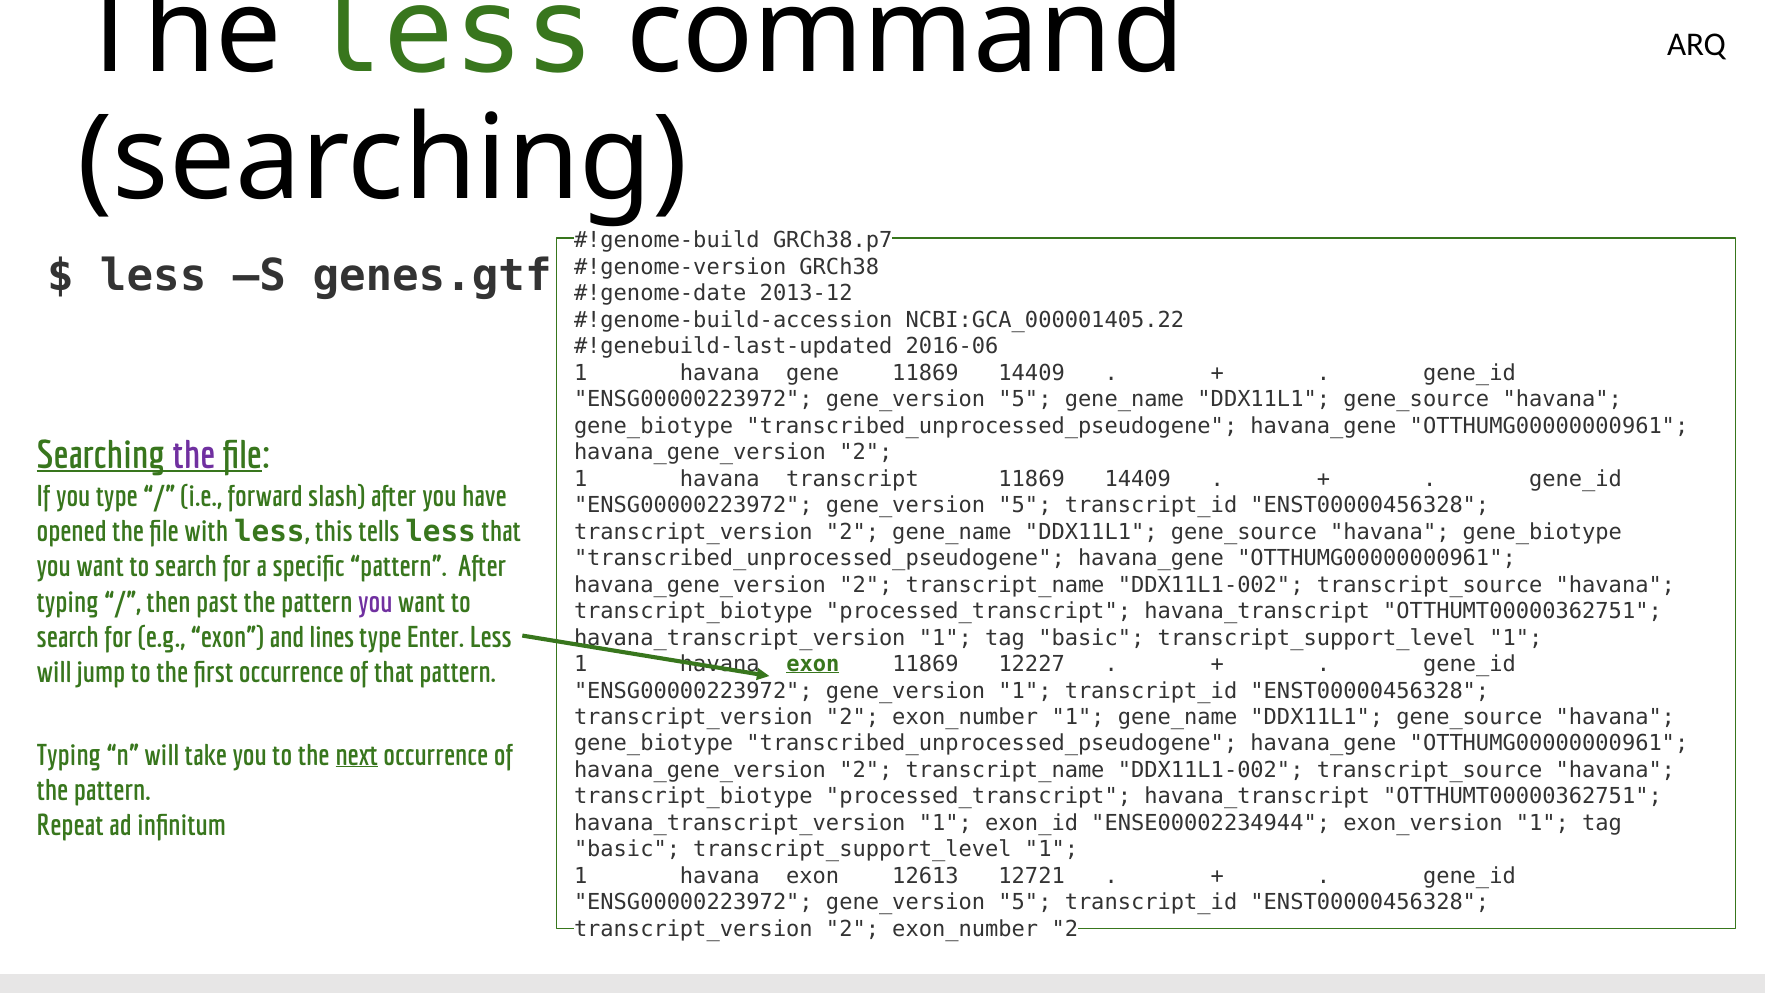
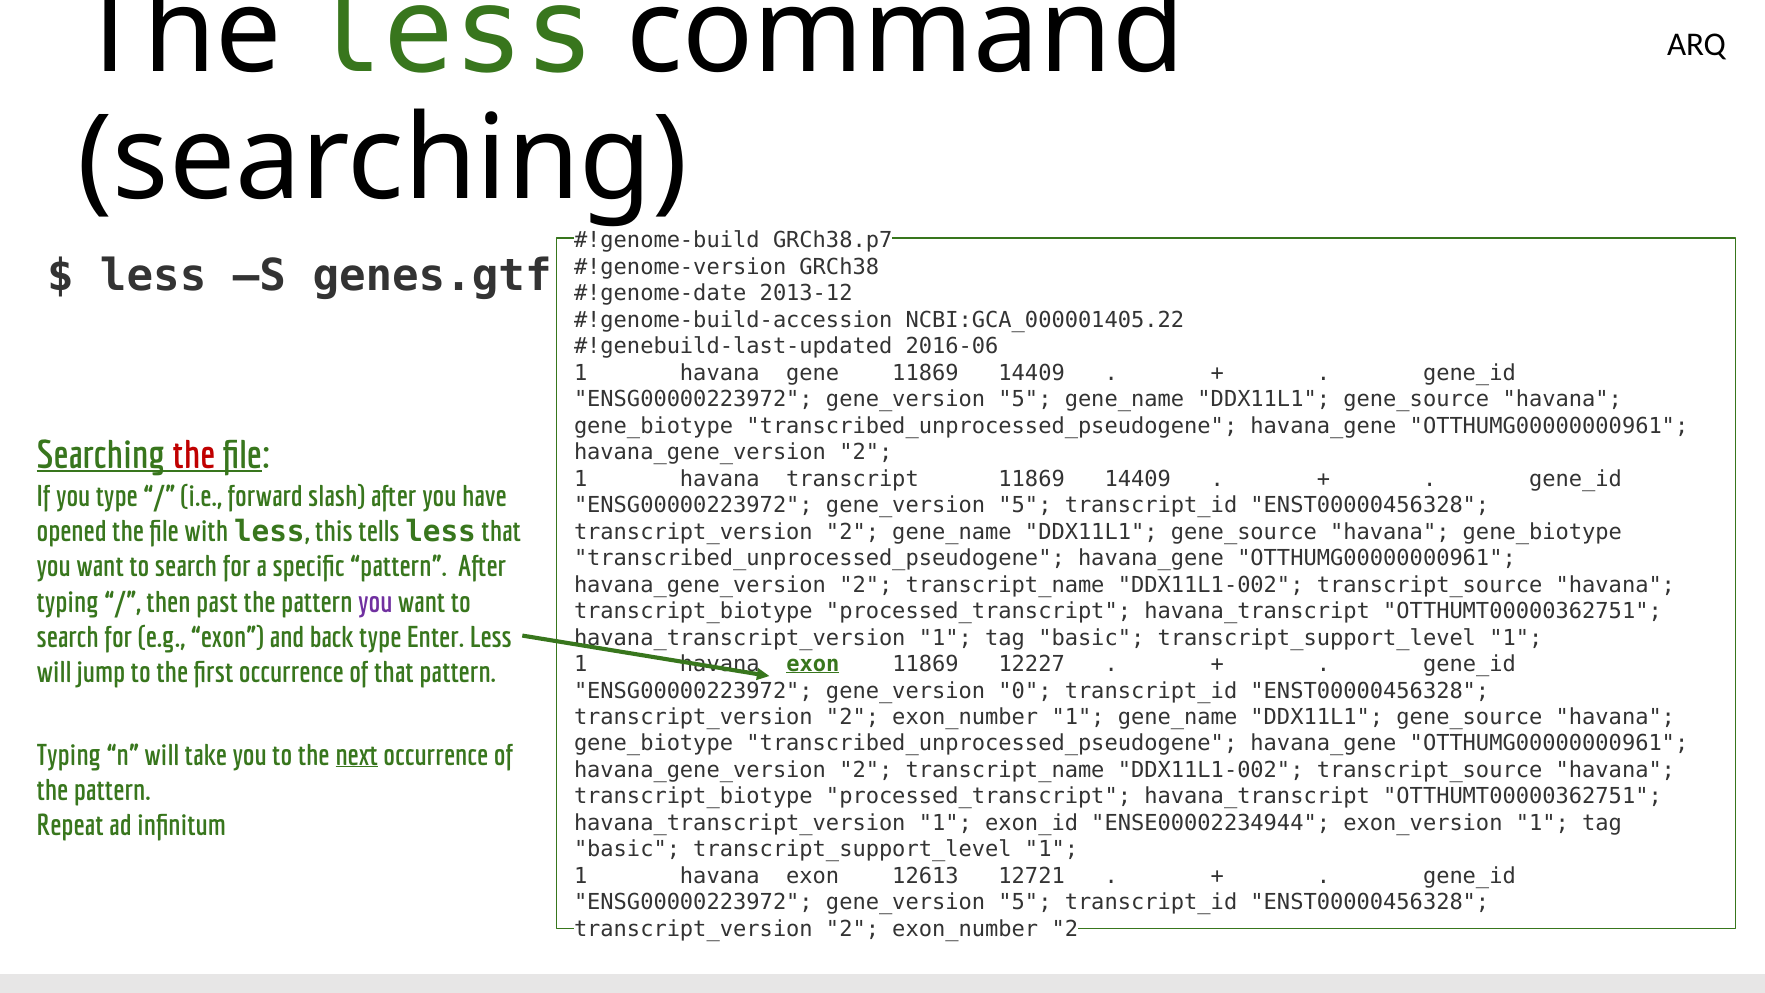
the at (194, 456) colour: purple -> red
lines: lines -> back
gene_version 1: 1 -> 0
